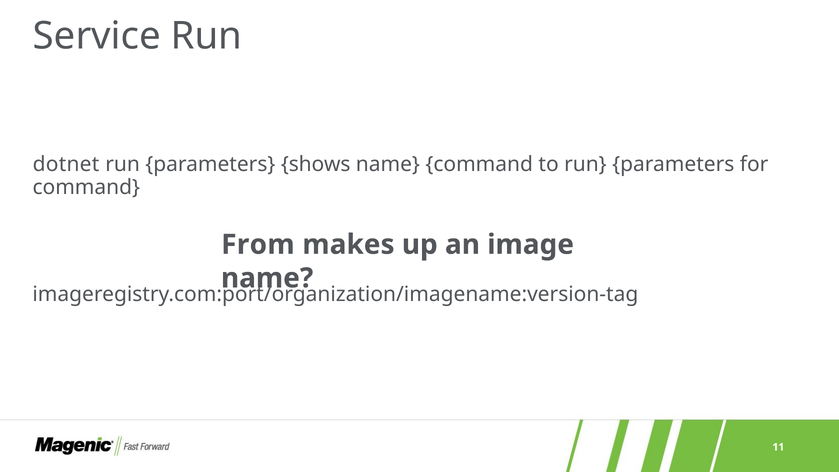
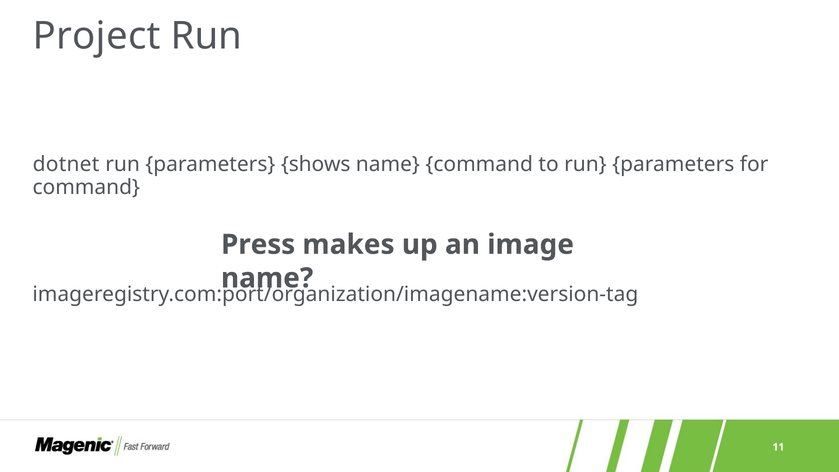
Service: Service -> Project
From: From -> Press
